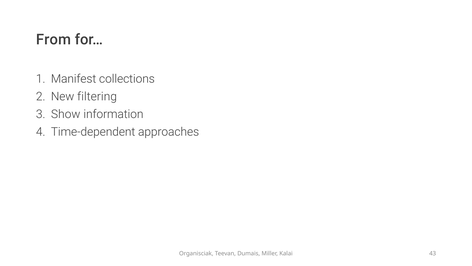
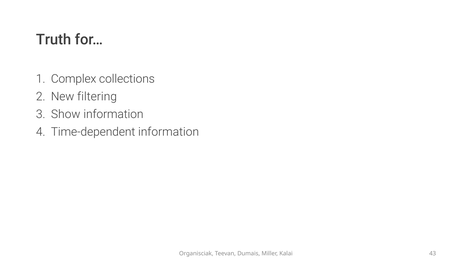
From: From -> Truth
Manifest: Manifest -> Complex
Time-dependent approaches: approaches -> information
